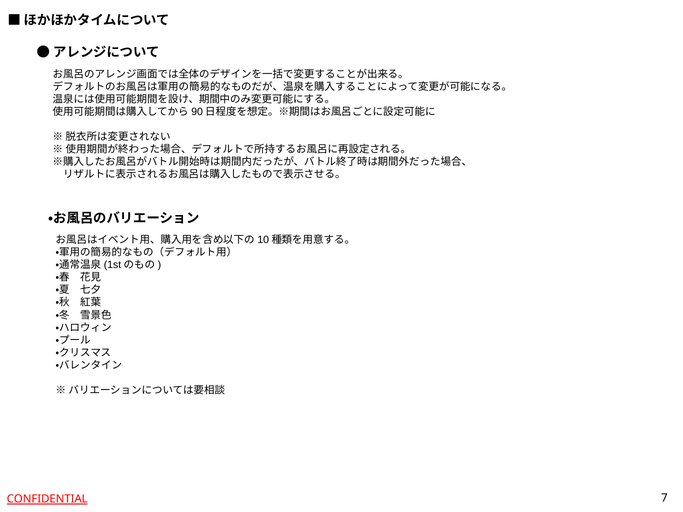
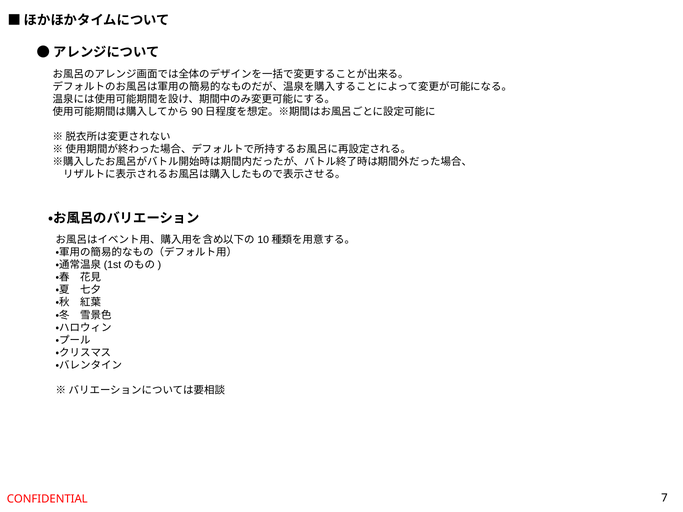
CONFIDENTIAL underline: present -> none
